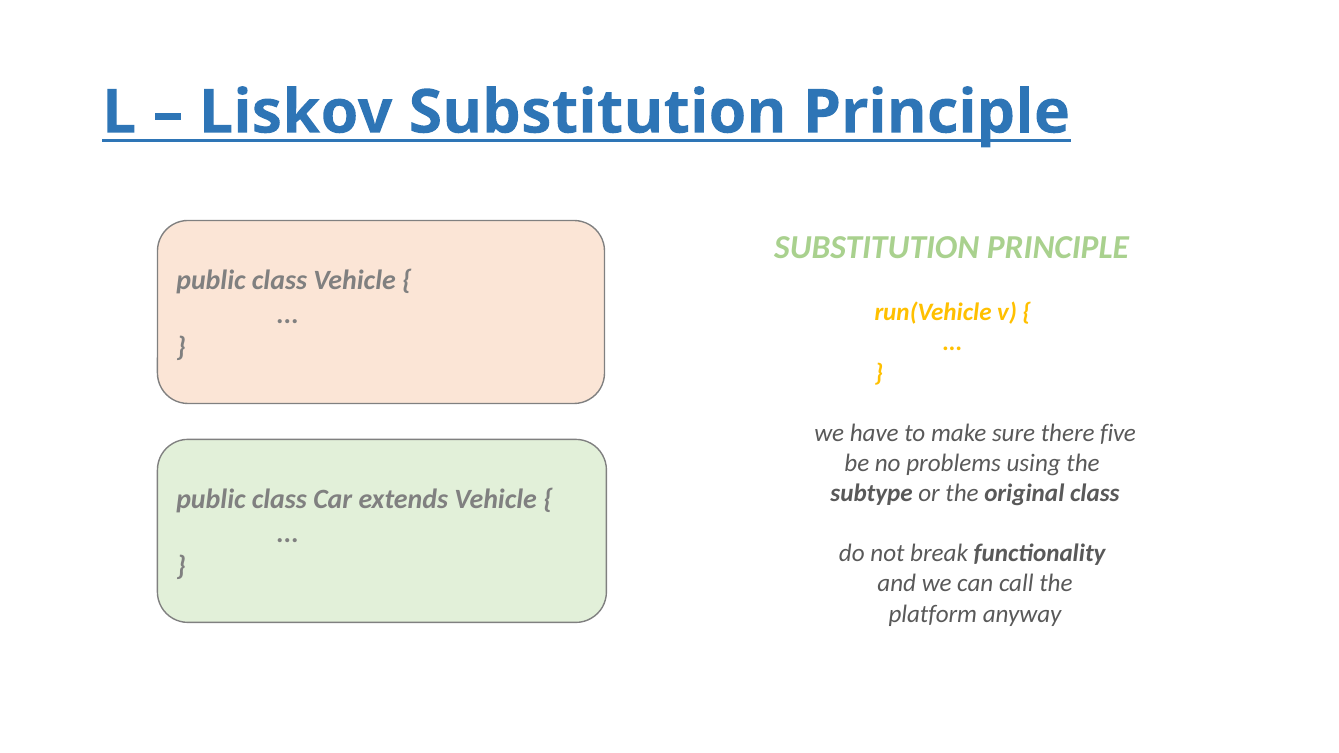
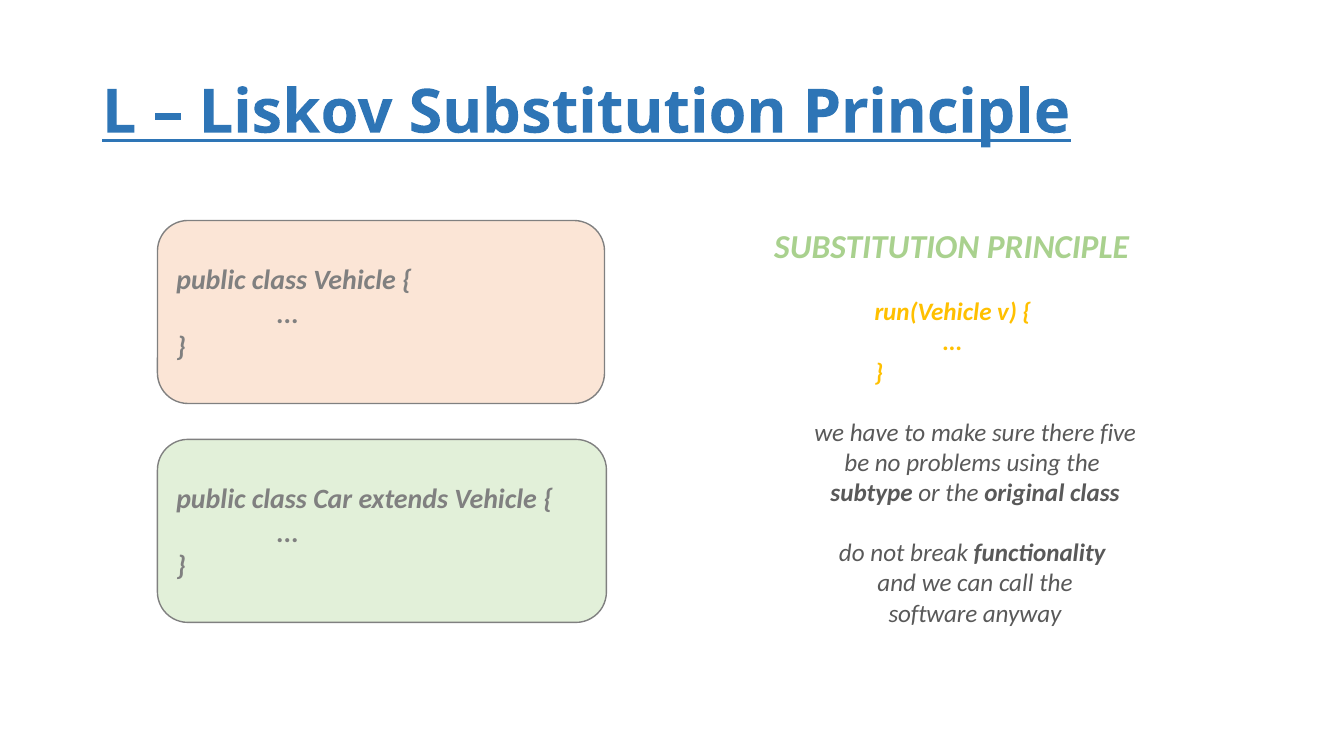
platform: platform -> software
